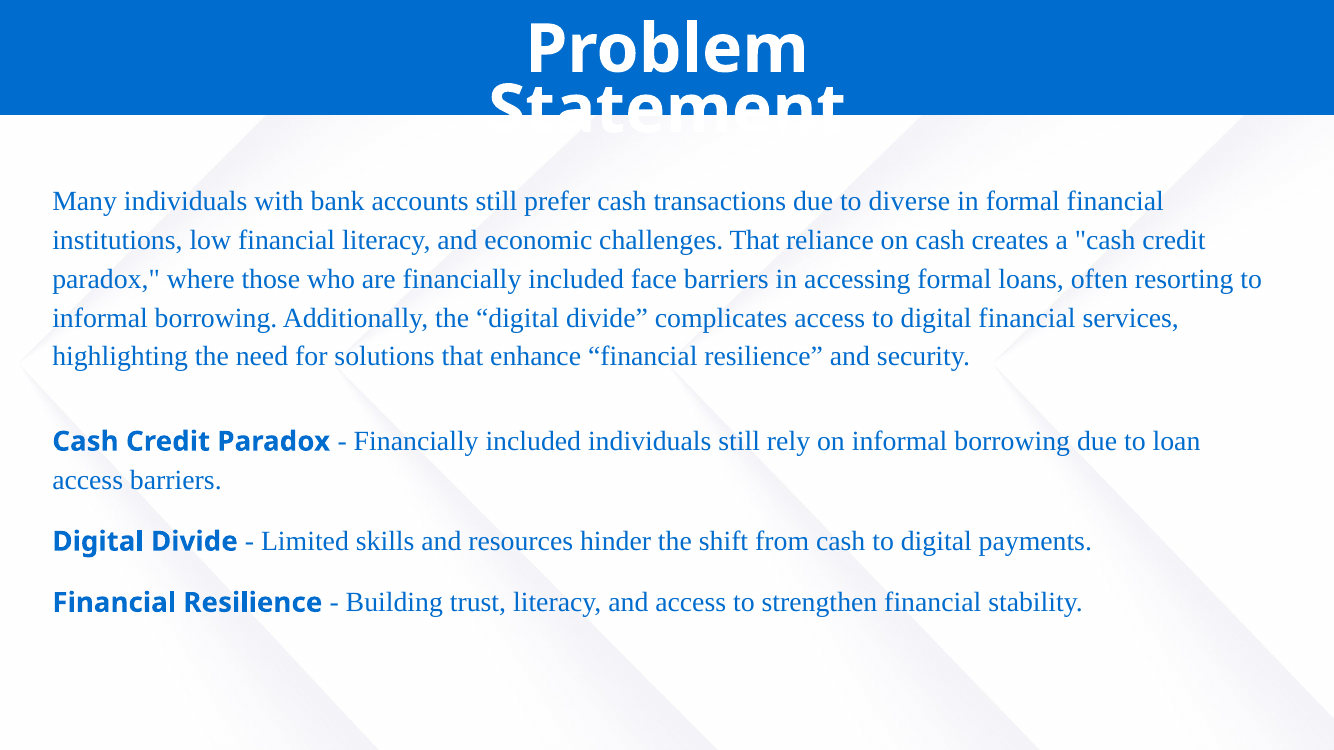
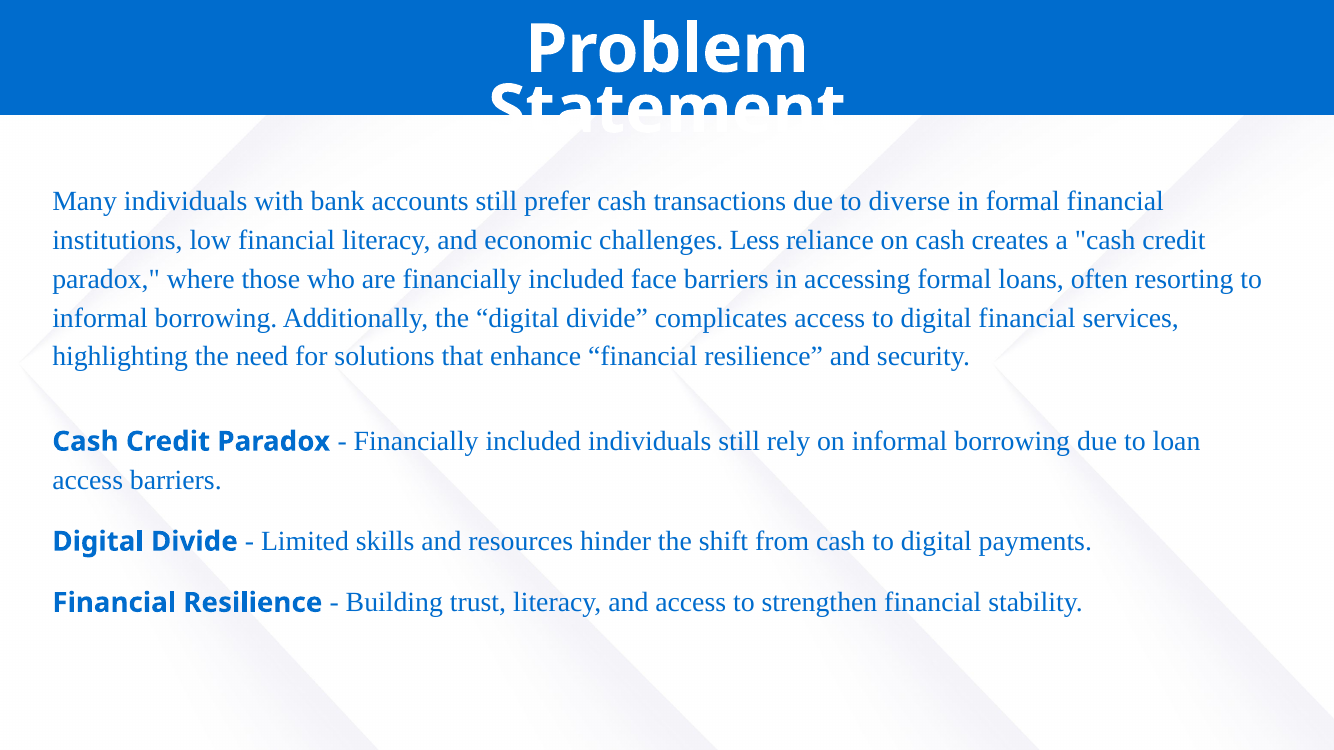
challenges That: That -> Less
